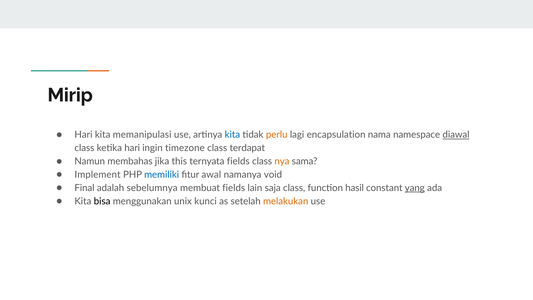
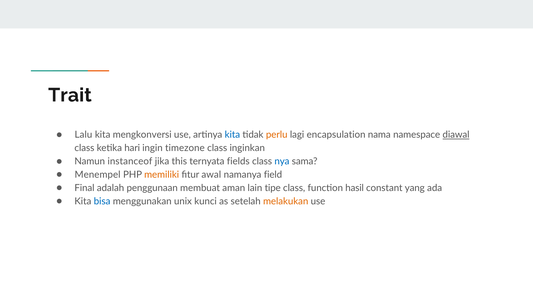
Mirip: Mirip -> Trait
Hari at (83, 135): Hari -> Lalu
memanipulasi: memanipulasi -> mengkonversi
terdapat: terdapat -> inginkan
membahas: membahas -> instanceof
nya colour: orange -> blue
Implement: Implement -> Menempel
memiliki colour: blue -> orange
void: void -> field
sebelumnya: sebelumnya -> penggunaan
membuat fields: fields -> aman
saja: saja -> tipe
yang underline: present -> none
bisa colour: black -> blue
